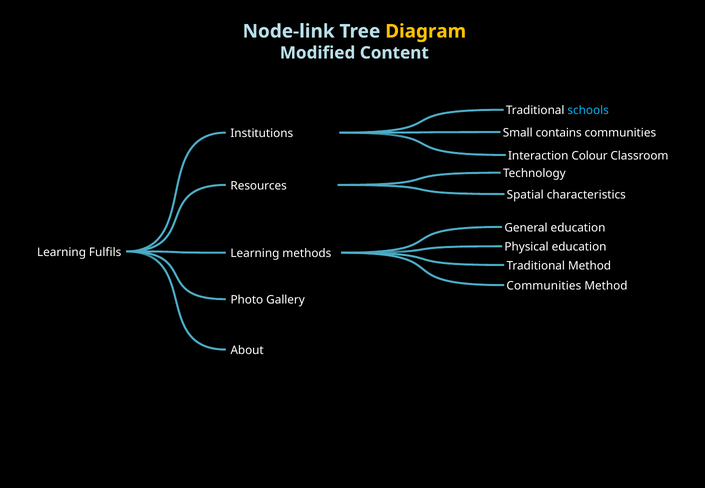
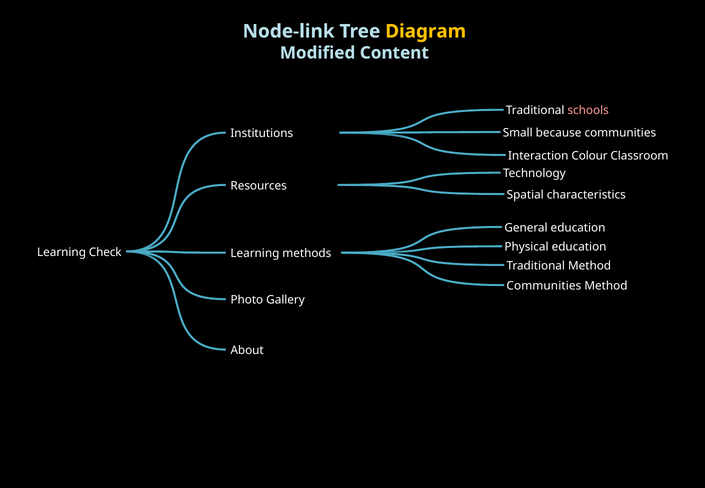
schools colour: light blue -> pink
contains: contains -> because
Fulfils: Fulfils -> Check
